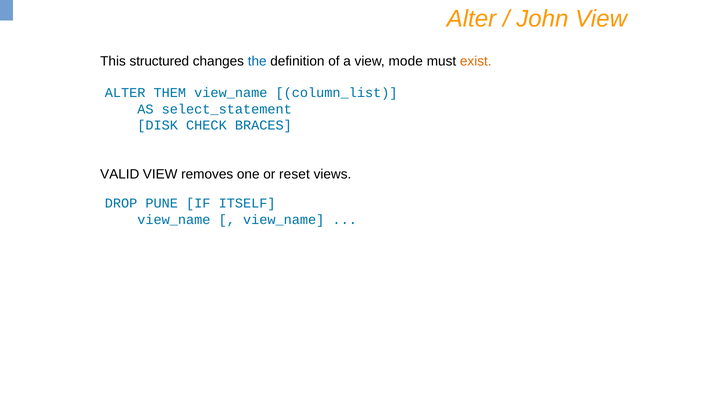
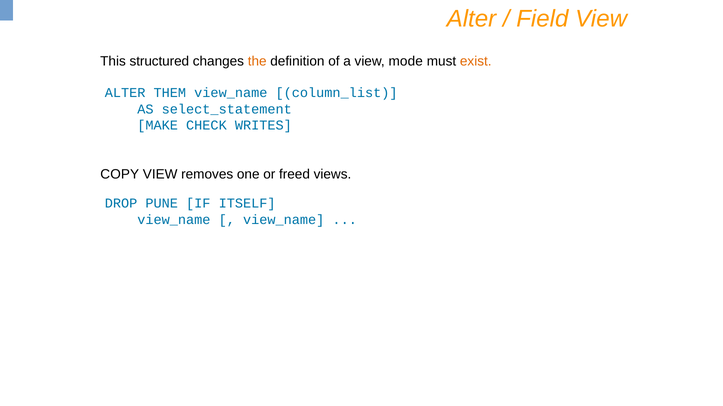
John: John -> Field
the colour: blue -> orange
DISK: DISK -> MAKE
BRACES: BRACES -> WRITES
VALID: VALID -> COPY
reset: reset -> freed
